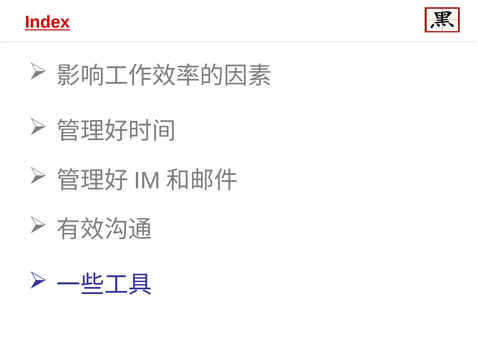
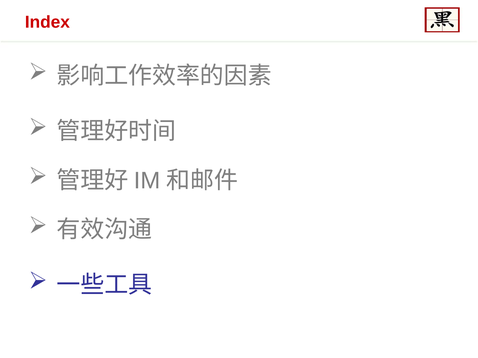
Index underline: present -> none
